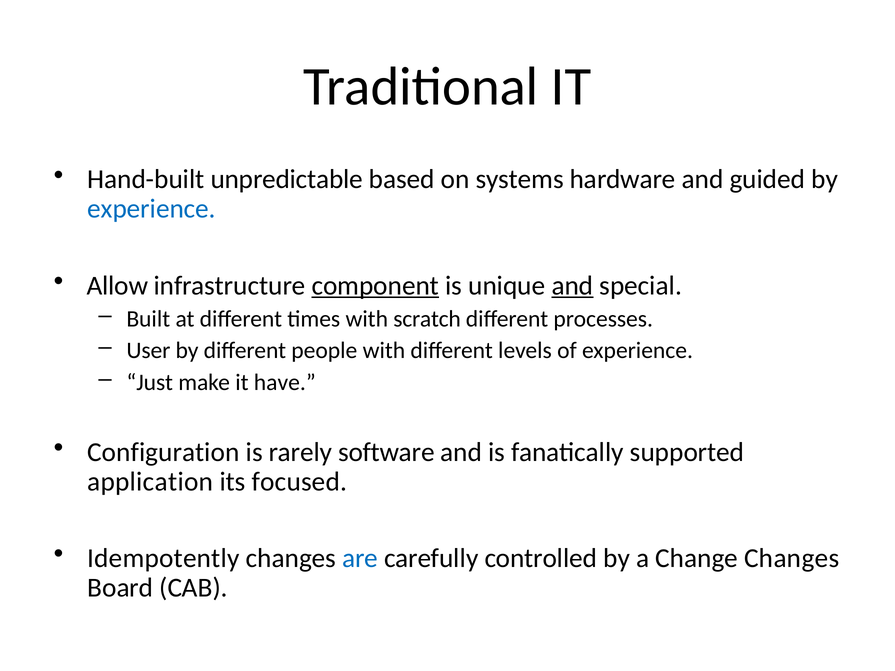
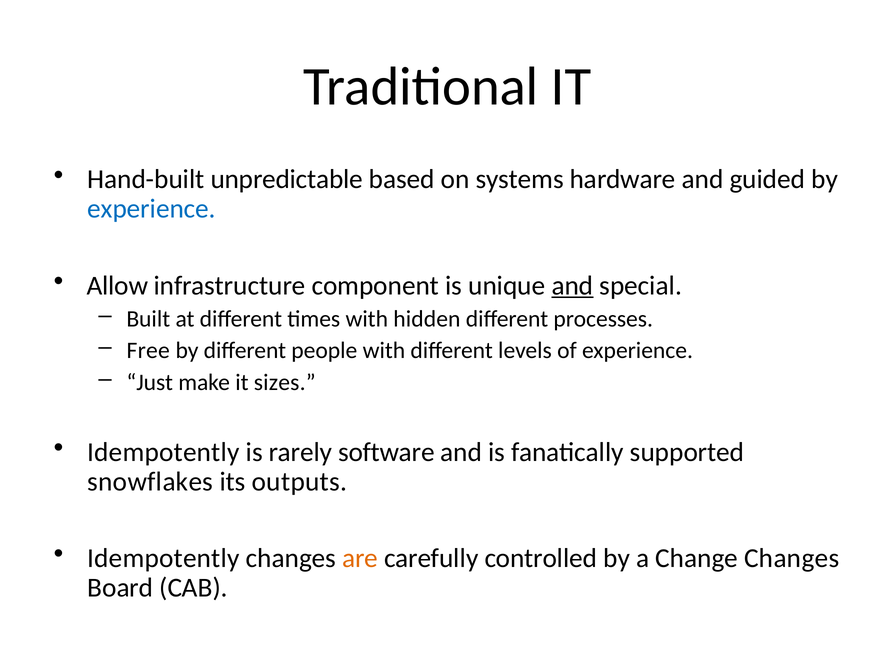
component underline: present -> none
scratch: scratch -> hidden
User: User -> Free
have: have -> sizes
Configuration at (163, 452): Configuration -> Idempotently
application: application -> snowflakes
focused: focused -> outputs
are colour: blue -> orange
